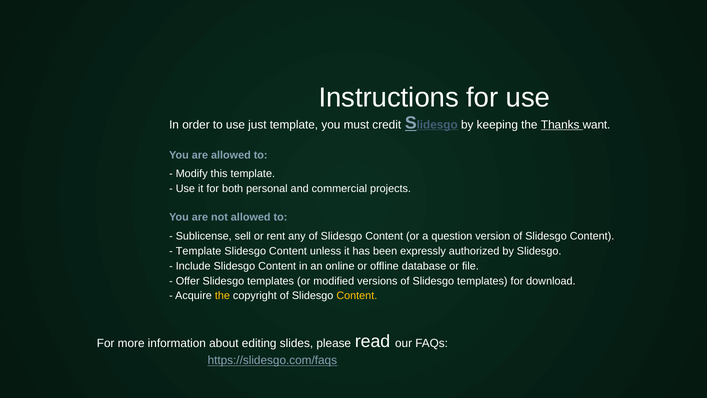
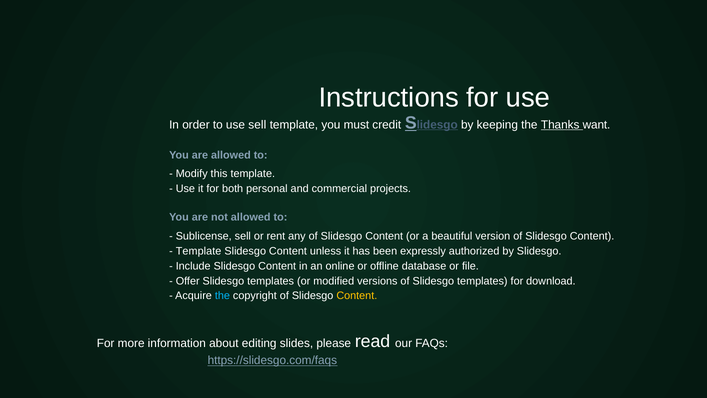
use just: just -> sell
question: question -> beautiful
the at (222, 296) colour: yellow -> light blue
